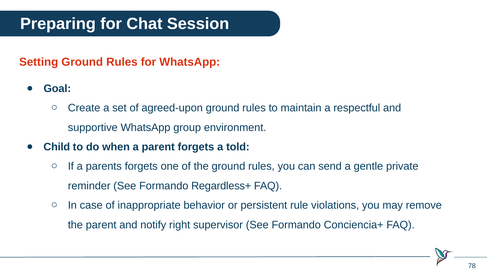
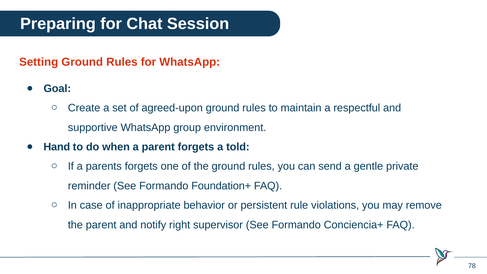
Child: Child -> Hand
Regardless+: Regardless+ -> Foundation+
